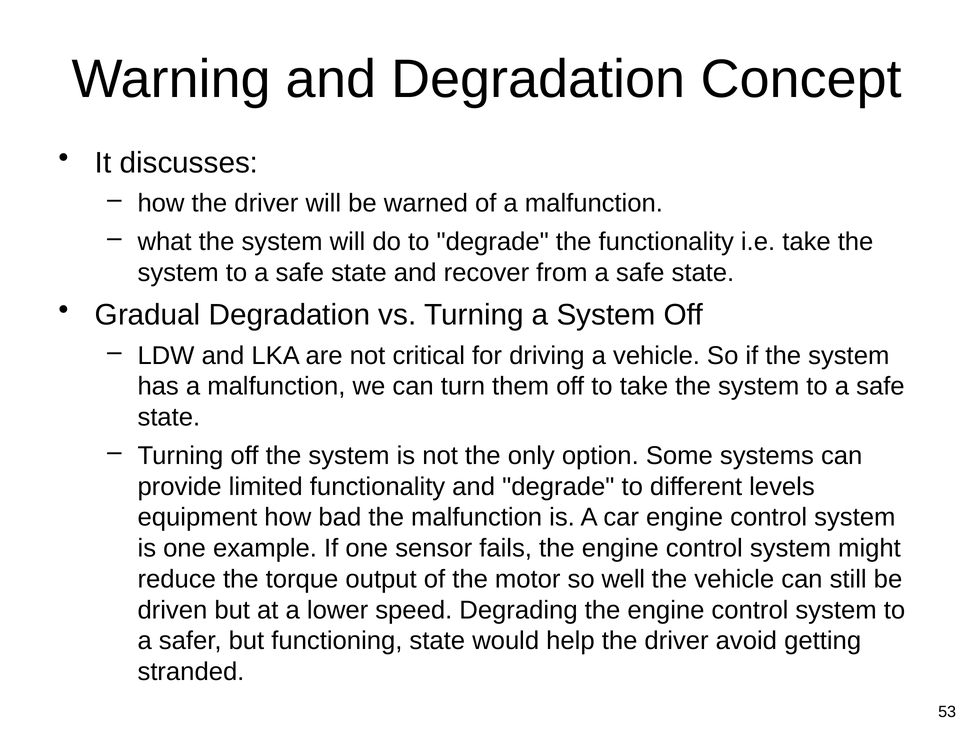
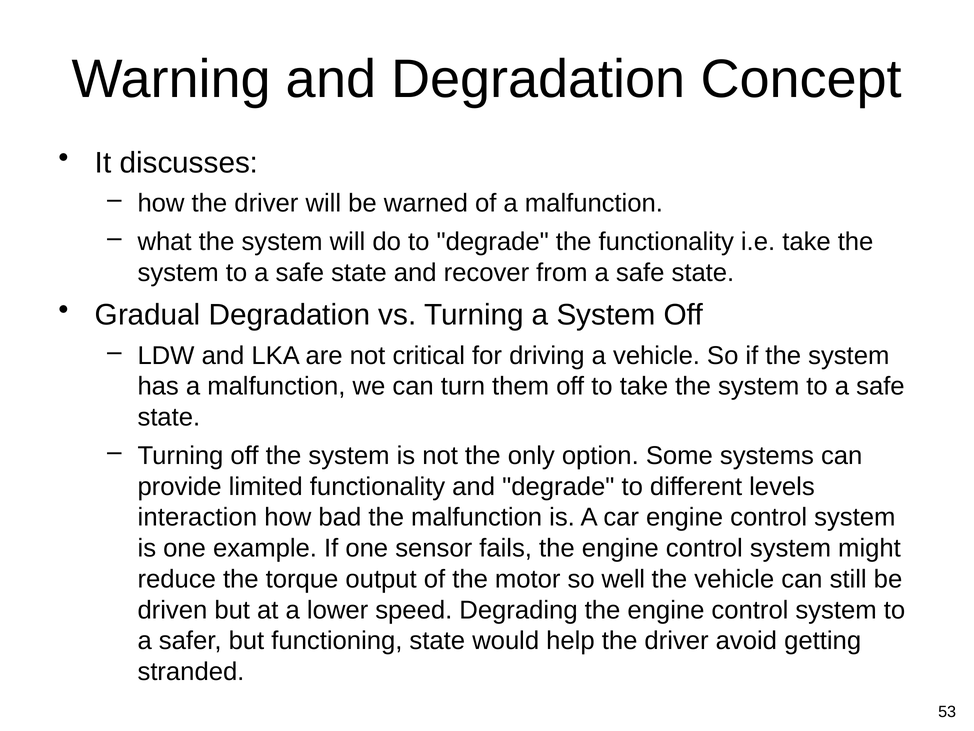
equipment: equipment -> interaction
